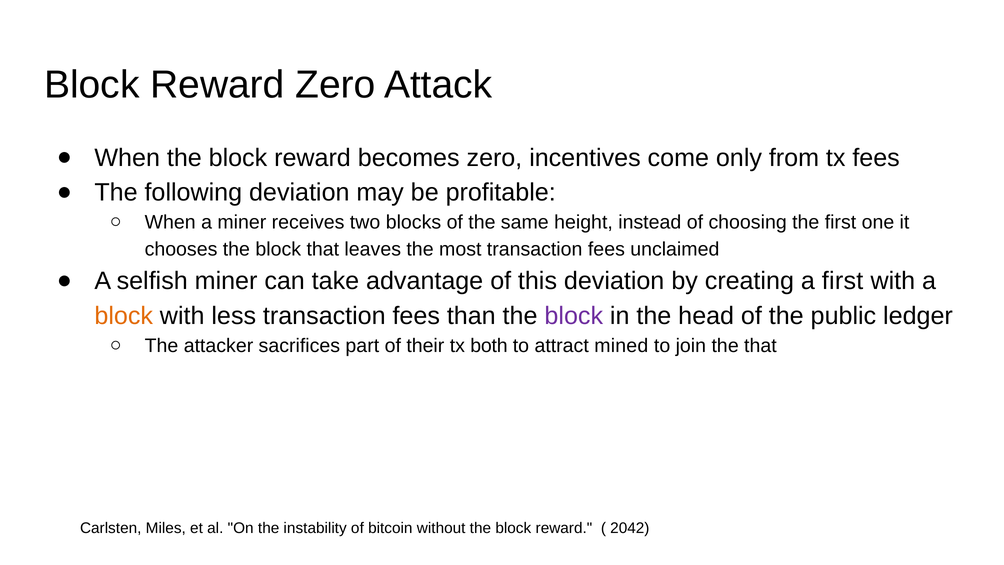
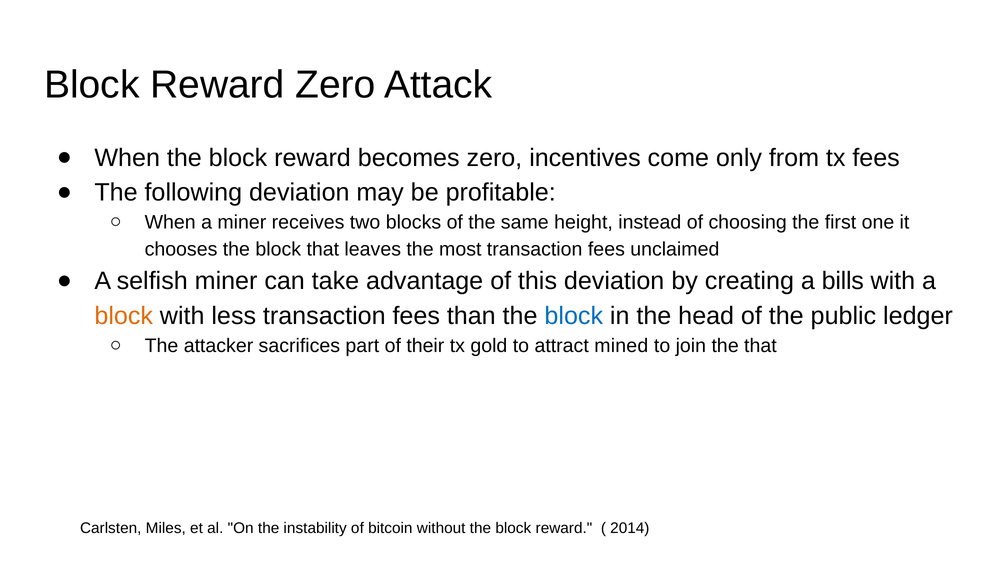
a first: first -> bills
block at (574, 316) colour: purple -> blue
both: both -> gold
2042: 2042 -> 2014
